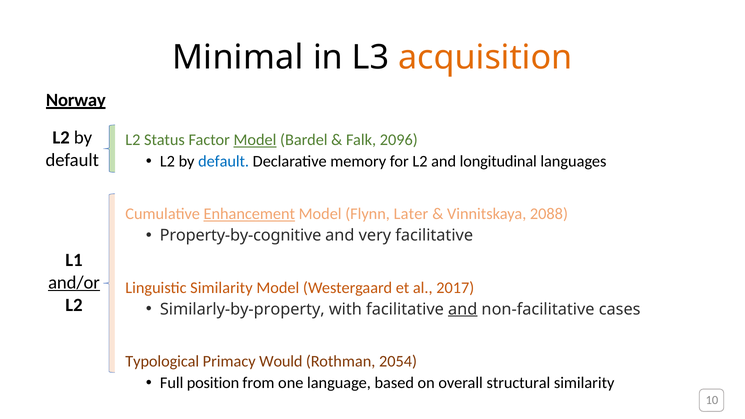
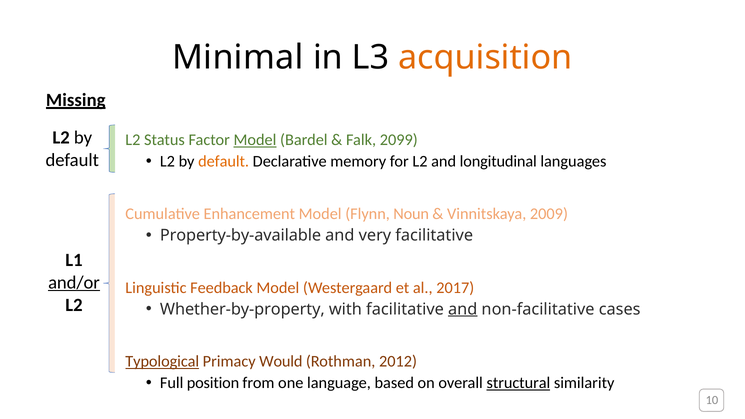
Norway: Norway -> Missing
2096: 2096 -> 2099
default at (224, 162) colour: blue -> orange
Enhancement underline: present -> none
Later: Later -> Noun
2088: 2088 -> 2009
Property-by-cognitive: Property-by-cognitive -> Property-by-available
Linguistic Similarity: Similarity -> Feedback
Similarly-by-property: Similarly-by-property -> Whether-by-property
Typological underline: none -> present
2054: 2054 -> 2012
structural underline: none -> present
